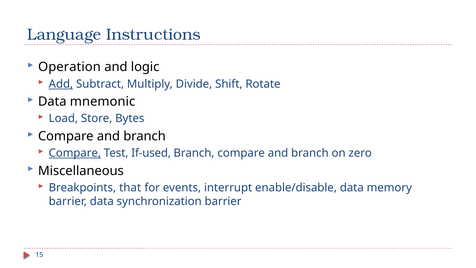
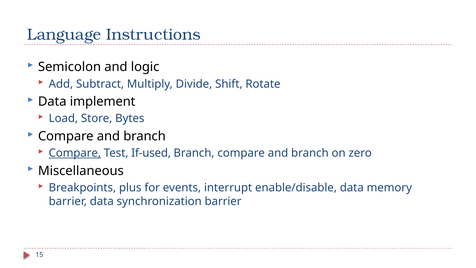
Operation: Operation -> Semicolon
Add underline: present -> none
mnemonic: mnemonic -> implement
that: that -> plus
